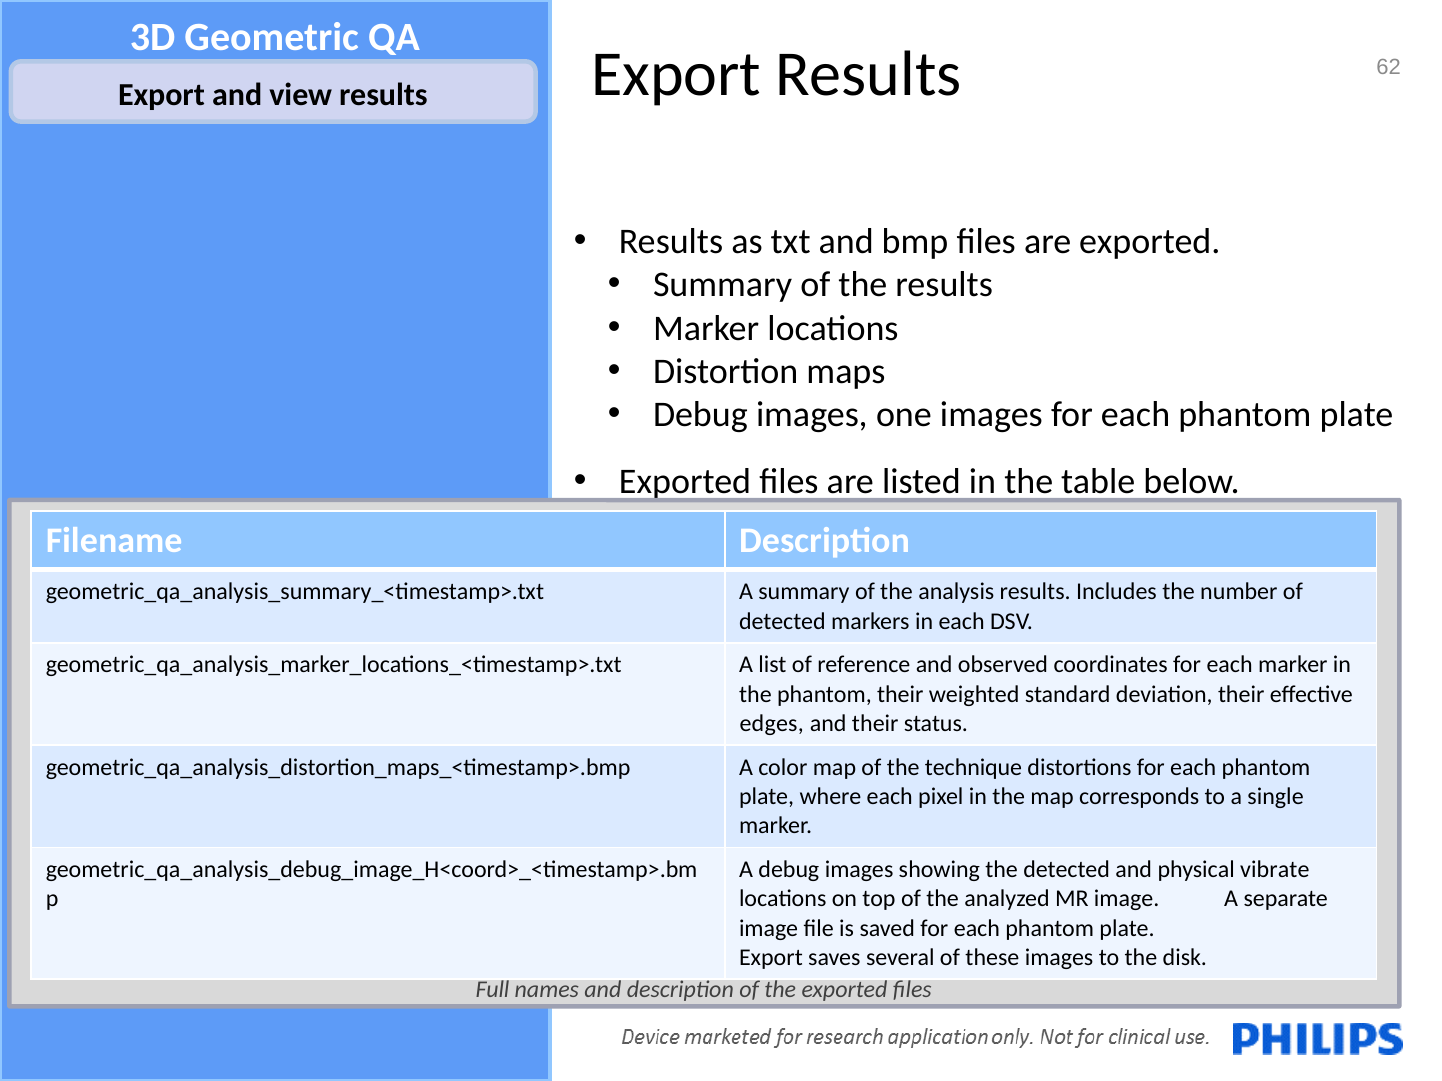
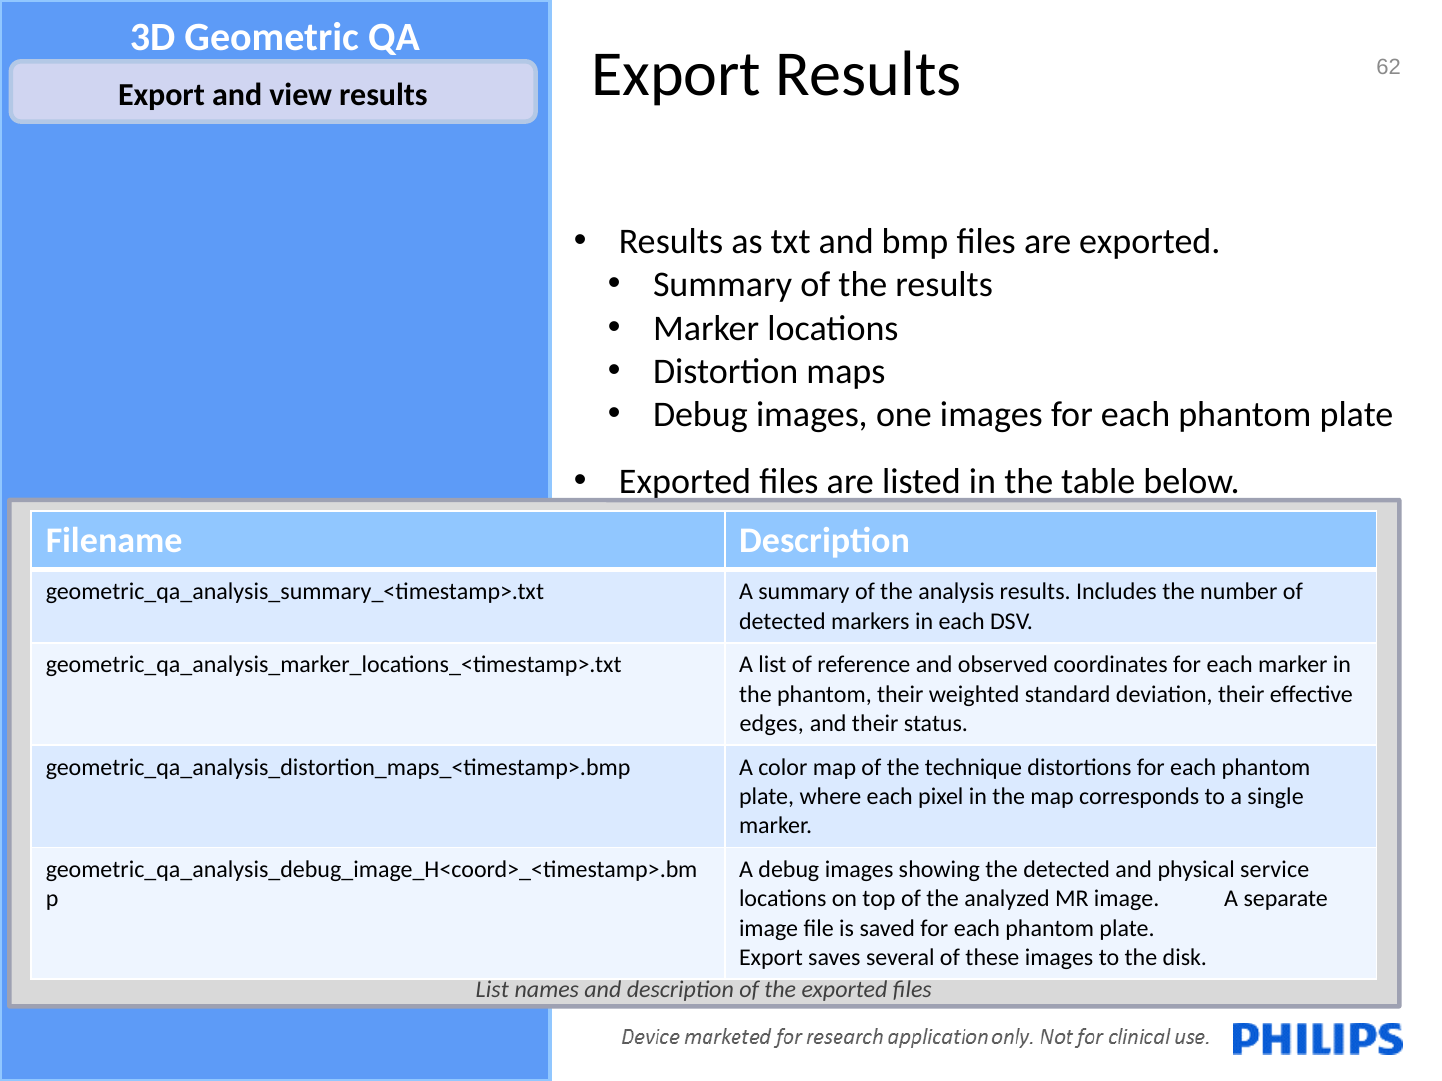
vibrate: vibrate -> service
Full at (493, 990): Full -> List
